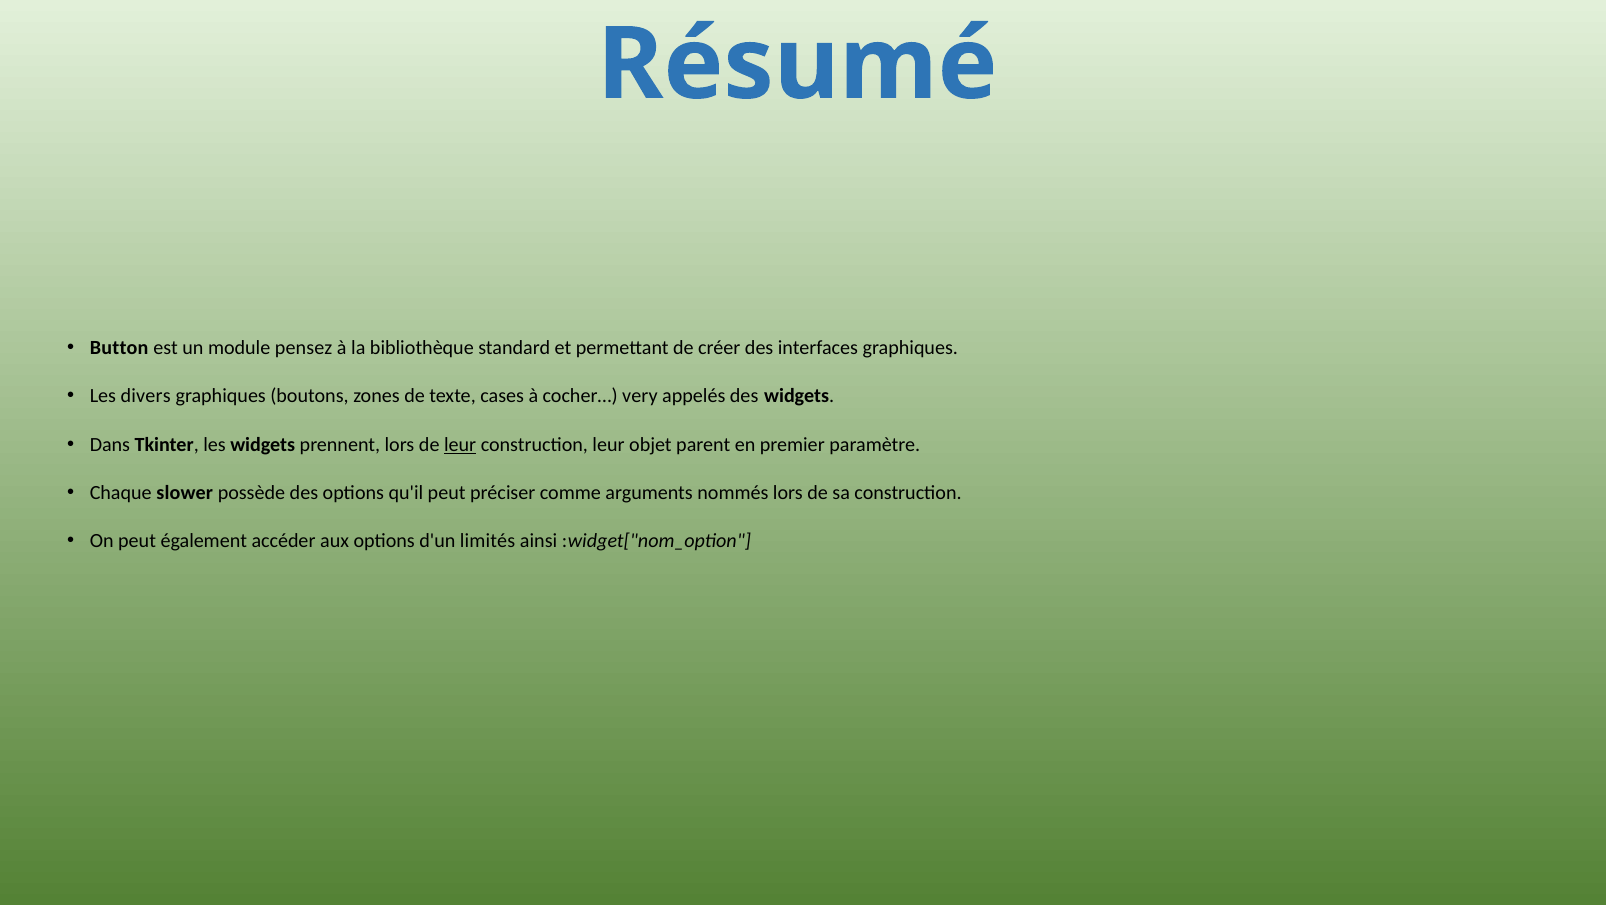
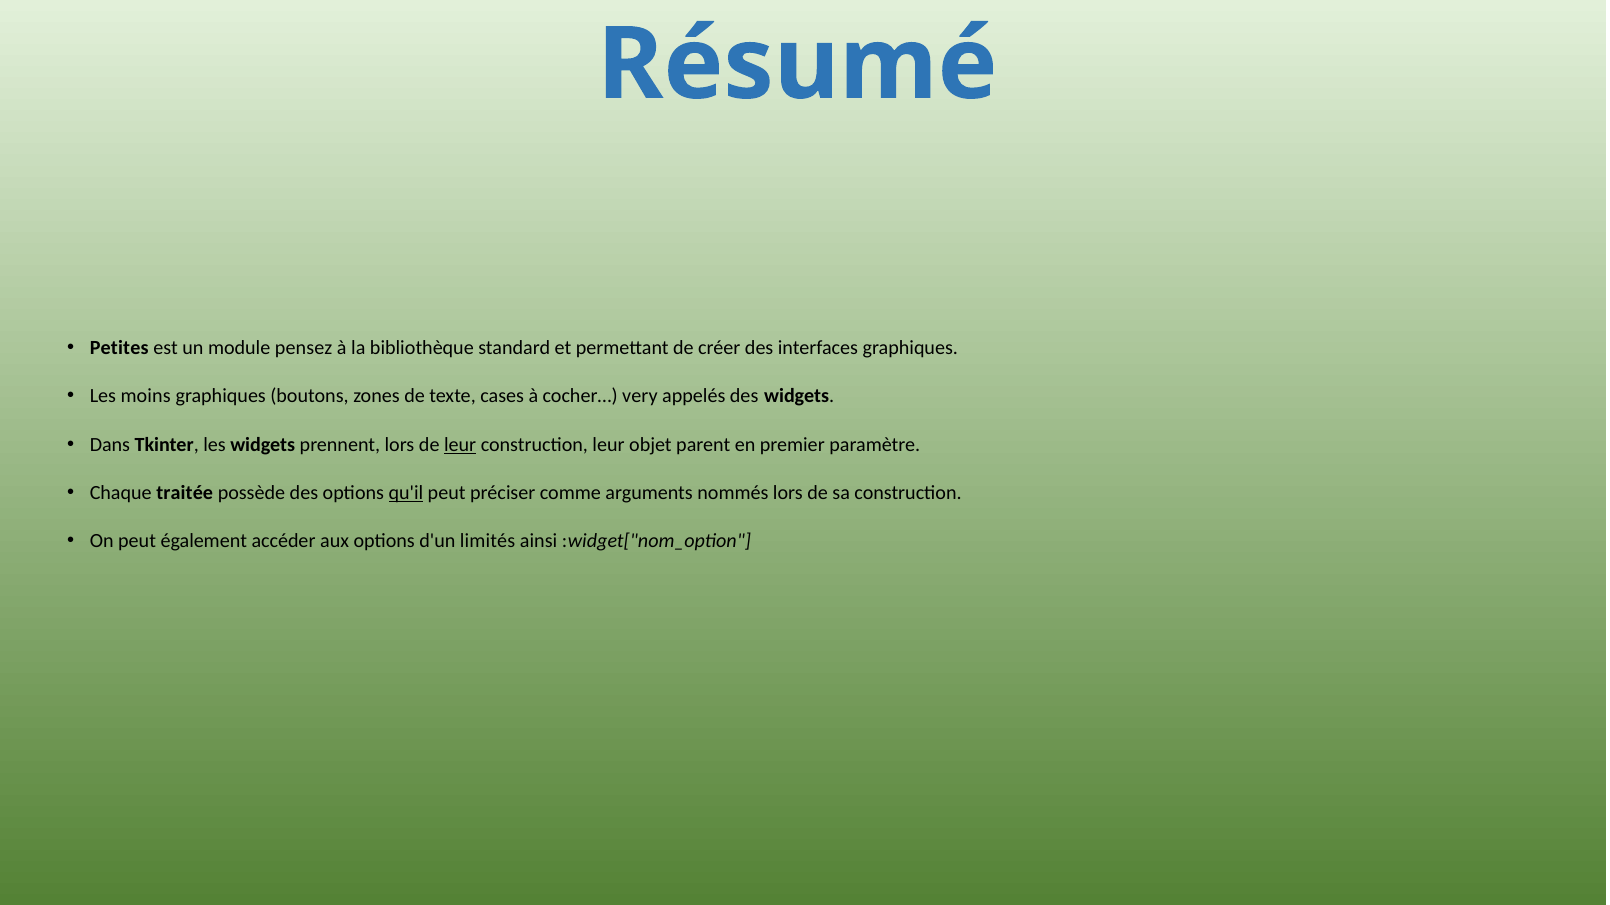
Button: Button -> Petites
divers: divers -> moins
slower: slower -> traitée
qu'il underline: none -> present
